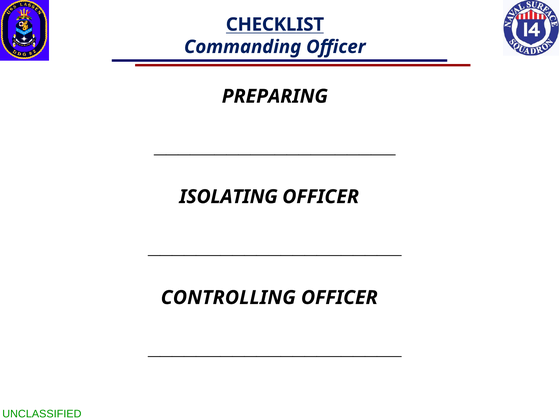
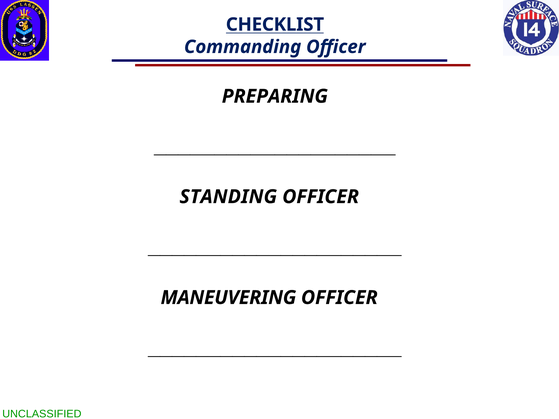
ISOLATING: ISOLATING -> STANDING
CONTROLLING: CONTROLLING -> MANEUVERING
